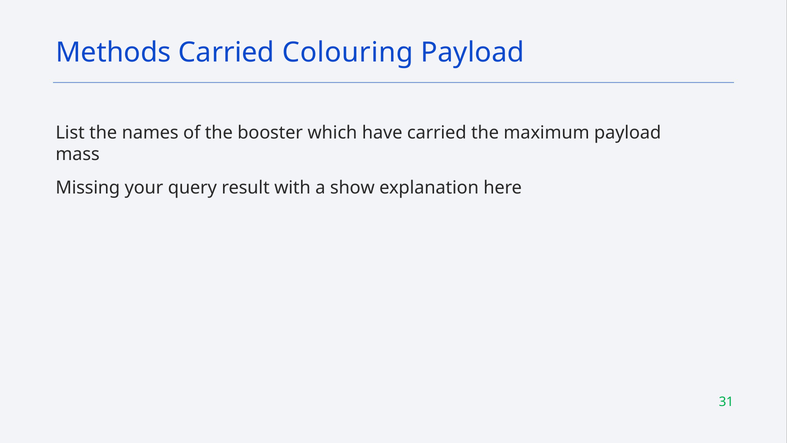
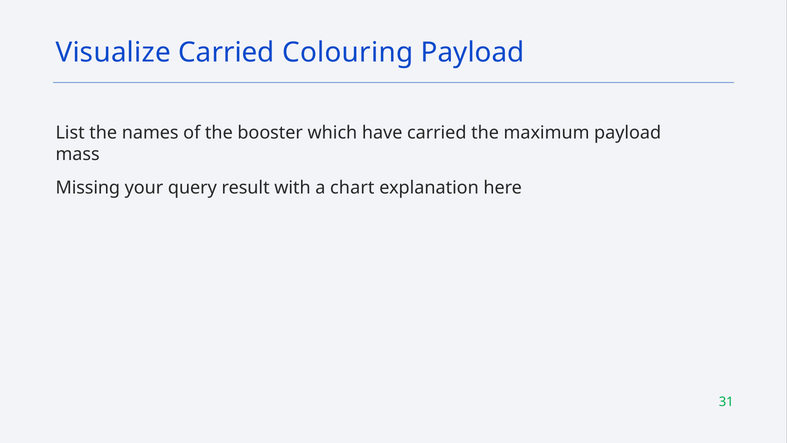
Methods: Methods -> Visualize
show: show -> chart
